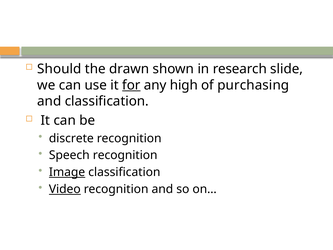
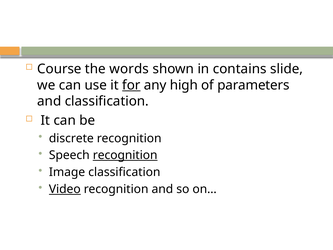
Should: Should -> Course
drawn: drawn -> words
research: research -> contains
purchasing: purchasing -> parameters
recognition at (125, 155) underline: none -> present
Image underline: present -> none
